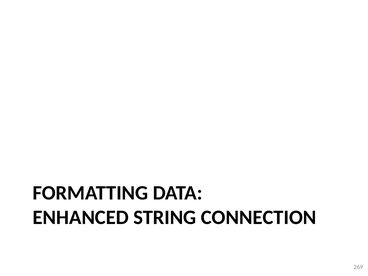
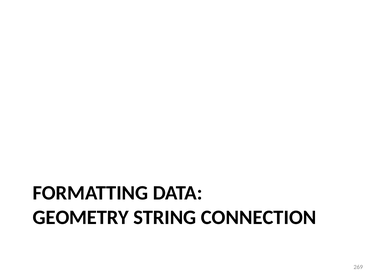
ENHANCED: ENHANCED -> GEOMETRY
